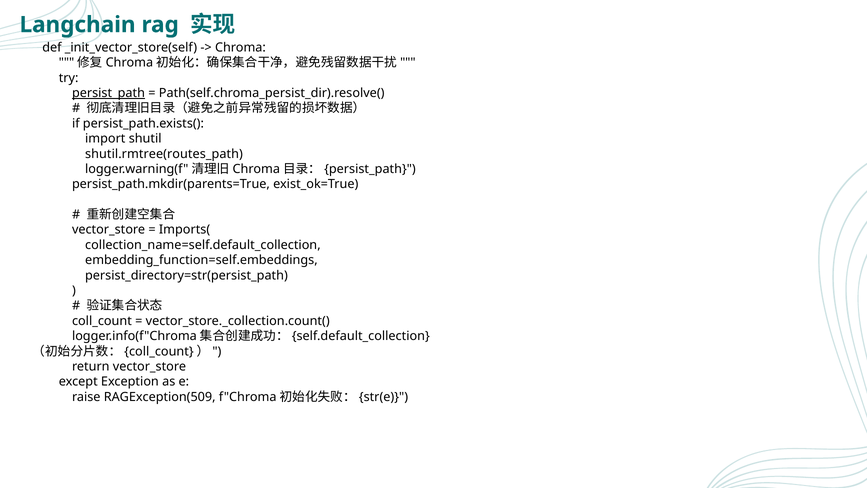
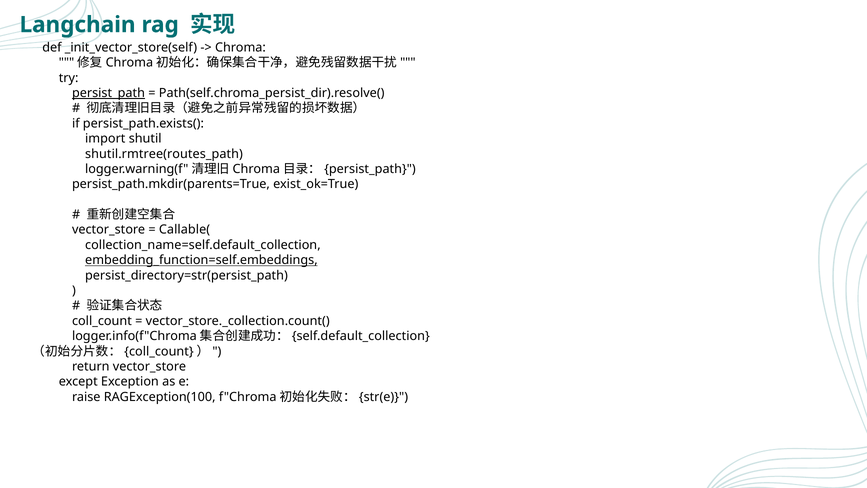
Imports(: Imports( -> Callable(
embedding_function=self.embeddings underline: none -> present
RAGException(509: RAGException(509 -> RAGException(100
